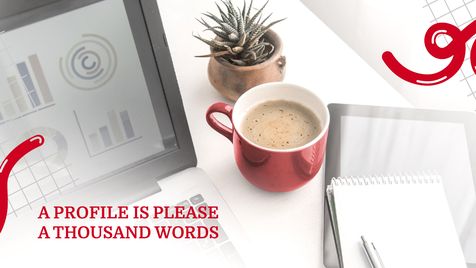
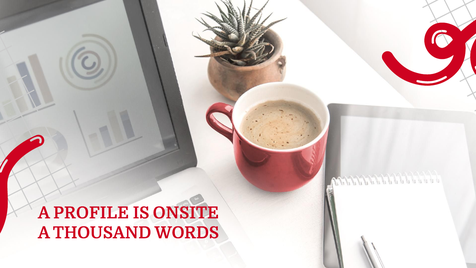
PLEASE: PLEASE -> ONSITE
